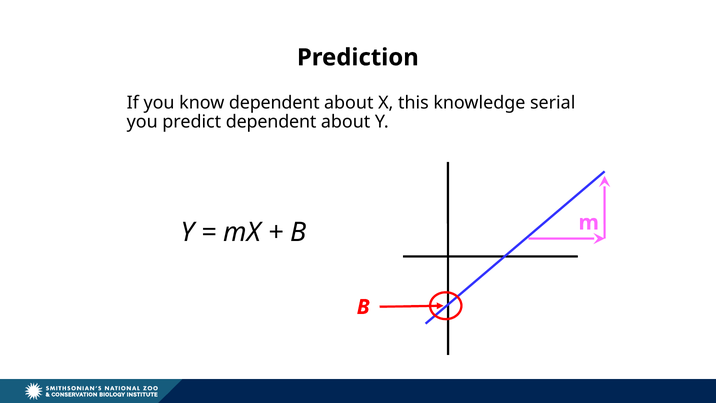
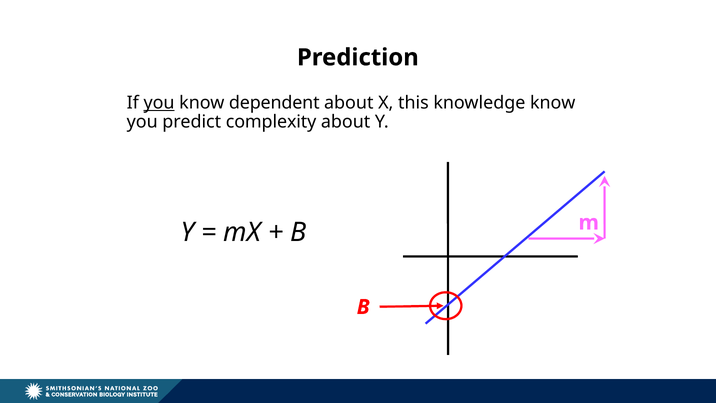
you at (159, 103) underline: none -> present
knowledge serial: serial -> know
predict dependent: dependent -> complexity
